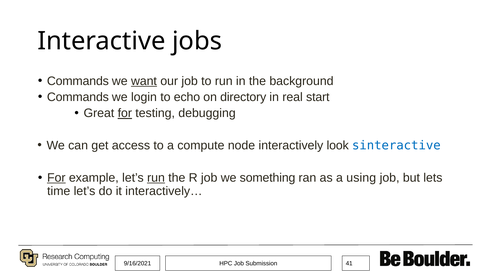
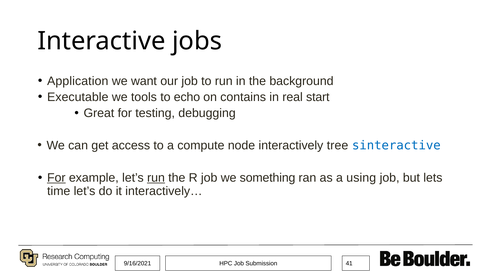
Commands at (78, 81): Commands -> Application
want underline: present -> none
Commands at (78, 97): Commands -> Executable
login: login -> tools
directory: directory -> contains
for at (125, 113) underline: present -> none
look: look -> tree
